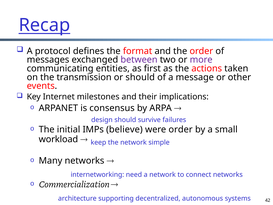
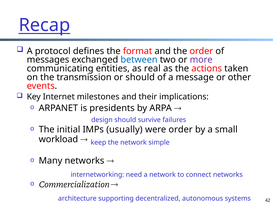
between colour: purple -> blue
first: first -> real
consensus: consensus -> presidents
believe: believe -> usually
